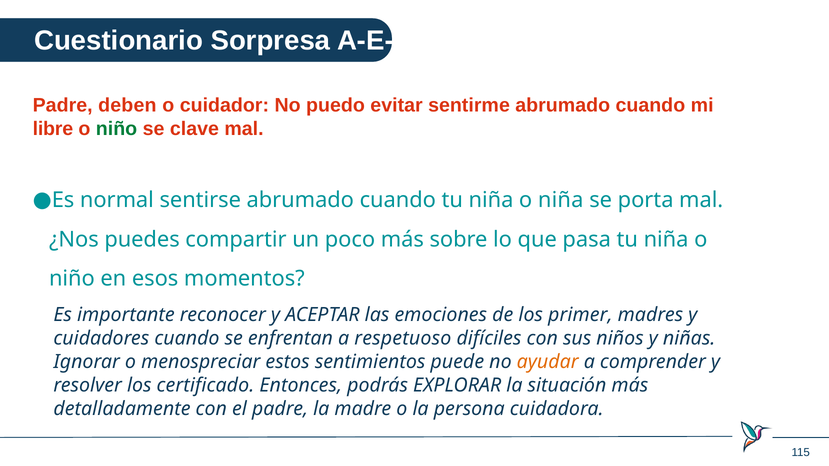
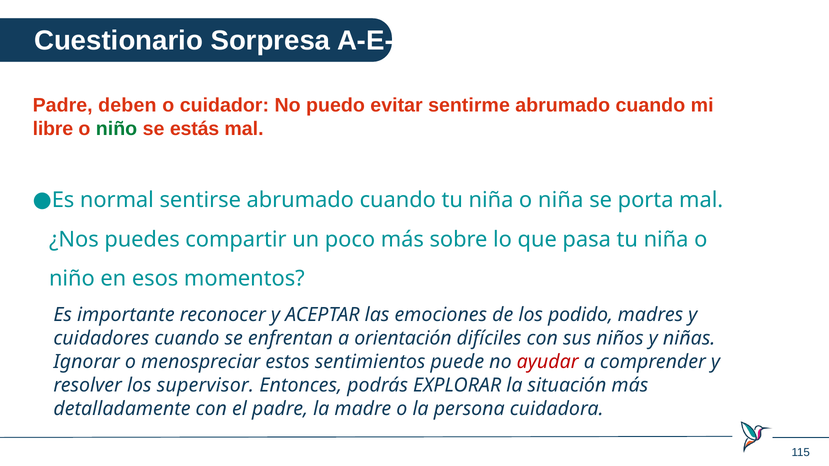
clave: clave -> estás
primer: primer -> podido
respetuoso: respetuoso -> orientación
ayudar colour: orange -> red
certificado: certificado -> supervisor
